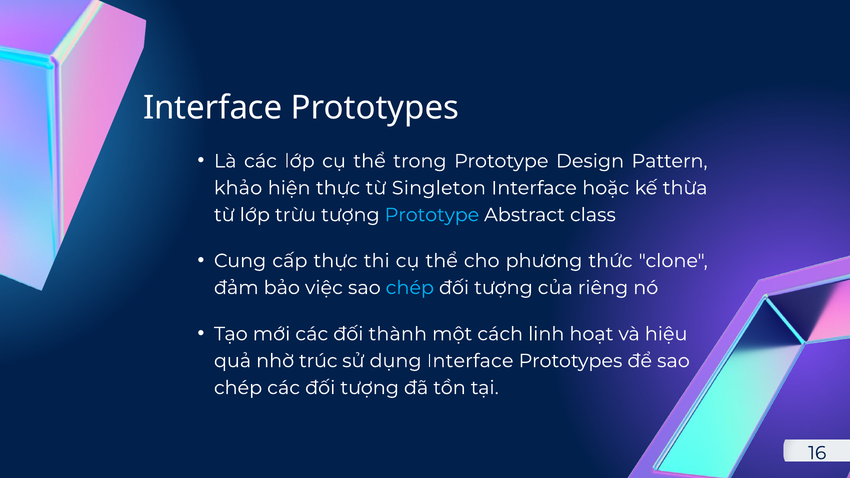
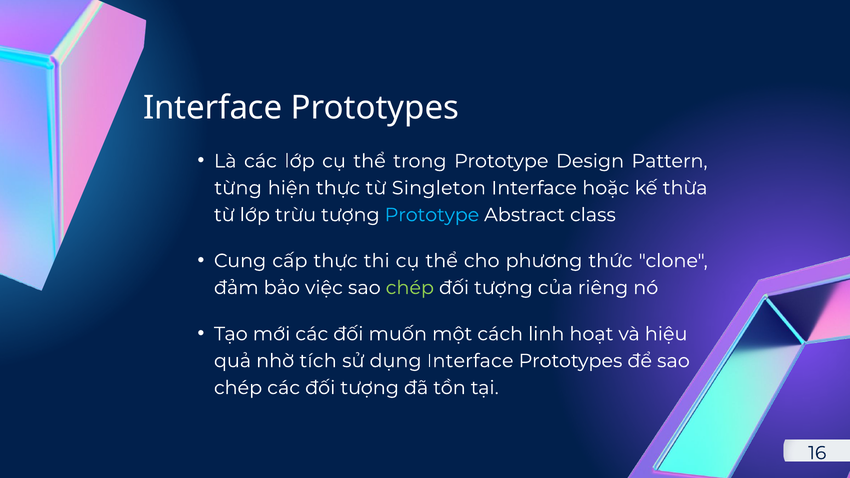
khảo: khảo -> từng
chép at (410, 288) colour: light blue -> light green
thành: thành -> muốn
trúc: trúc -> tích
